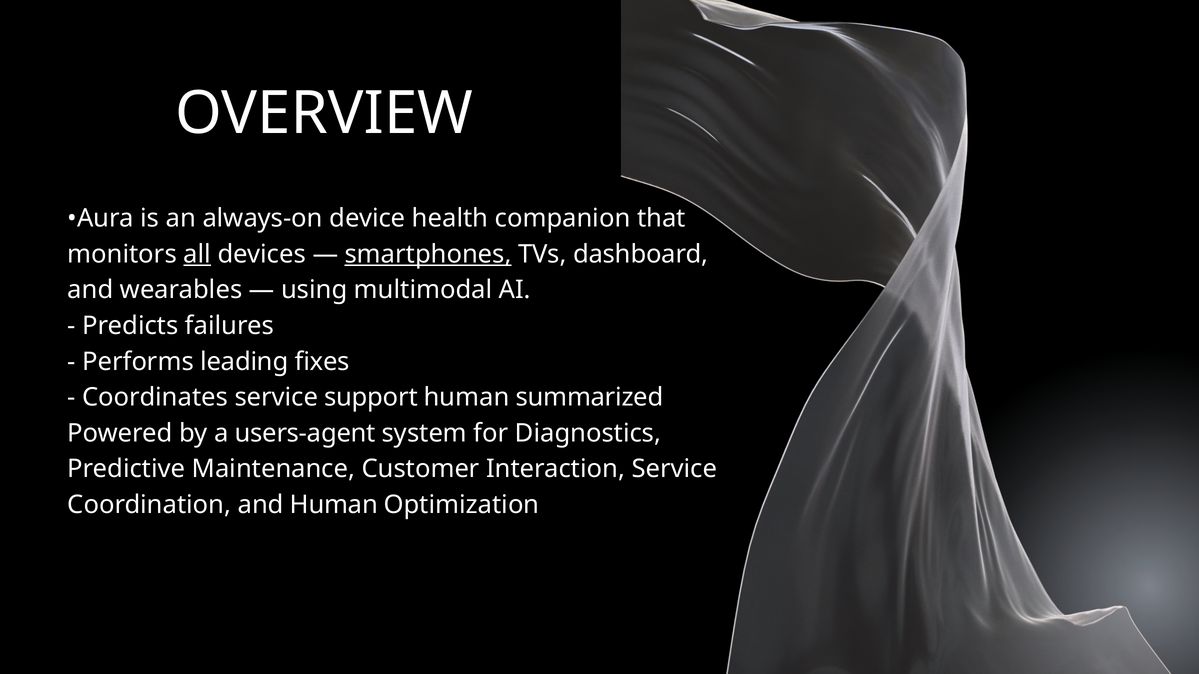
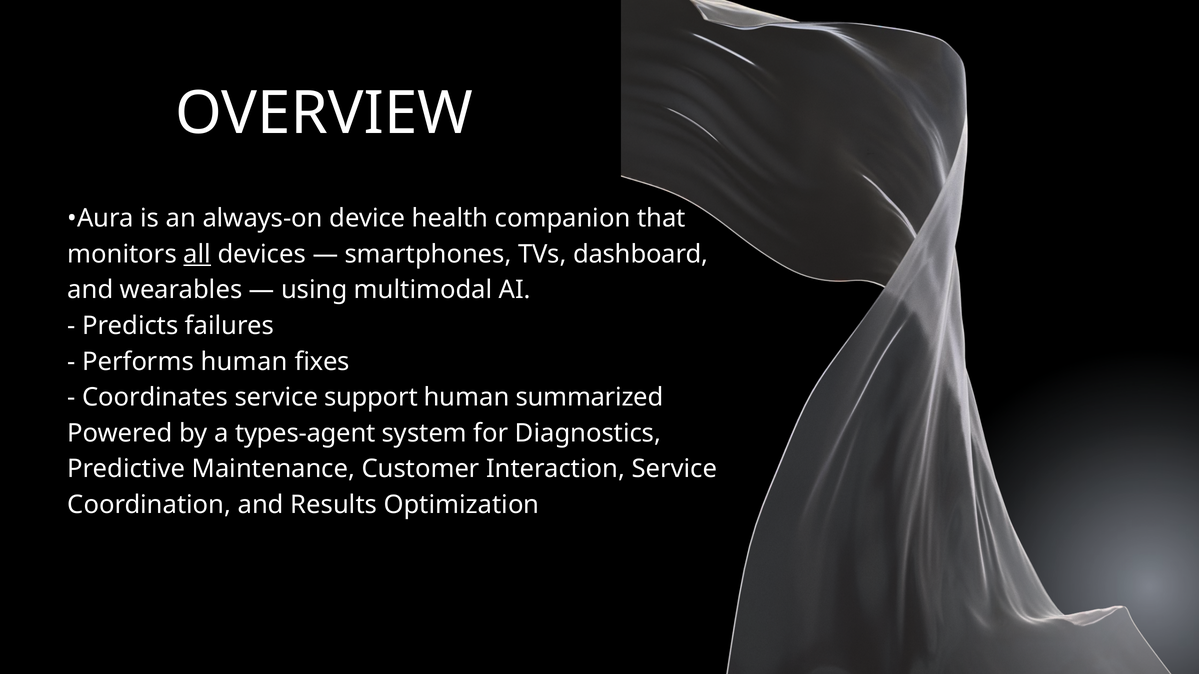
smartphones underline: present -> none
Performs leading: leading -> human
users-agent: users-agent -> types-agent
and Human: Human -> Results
